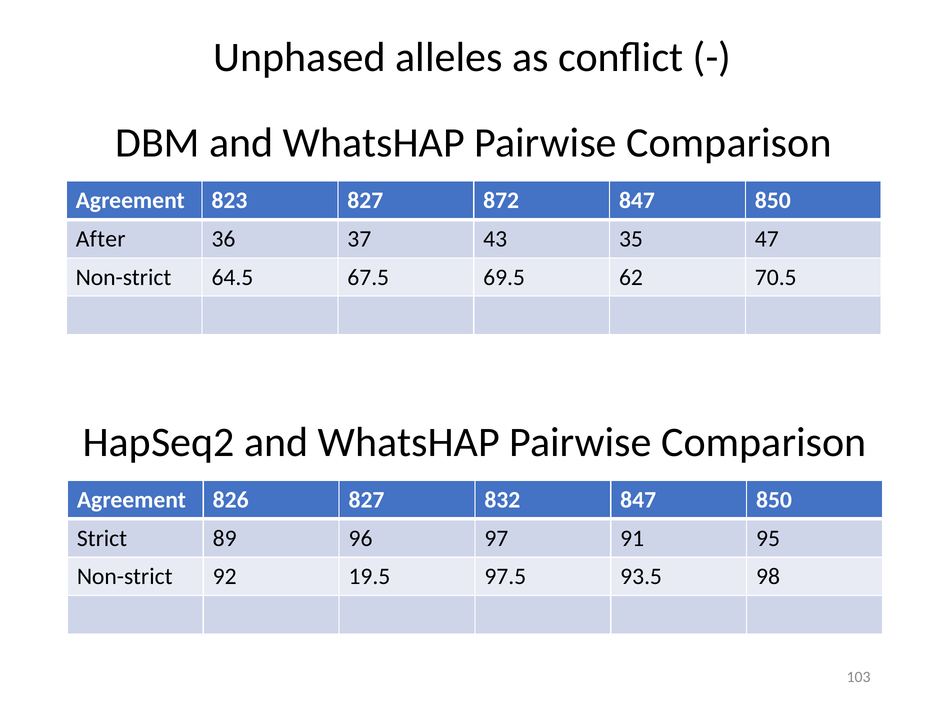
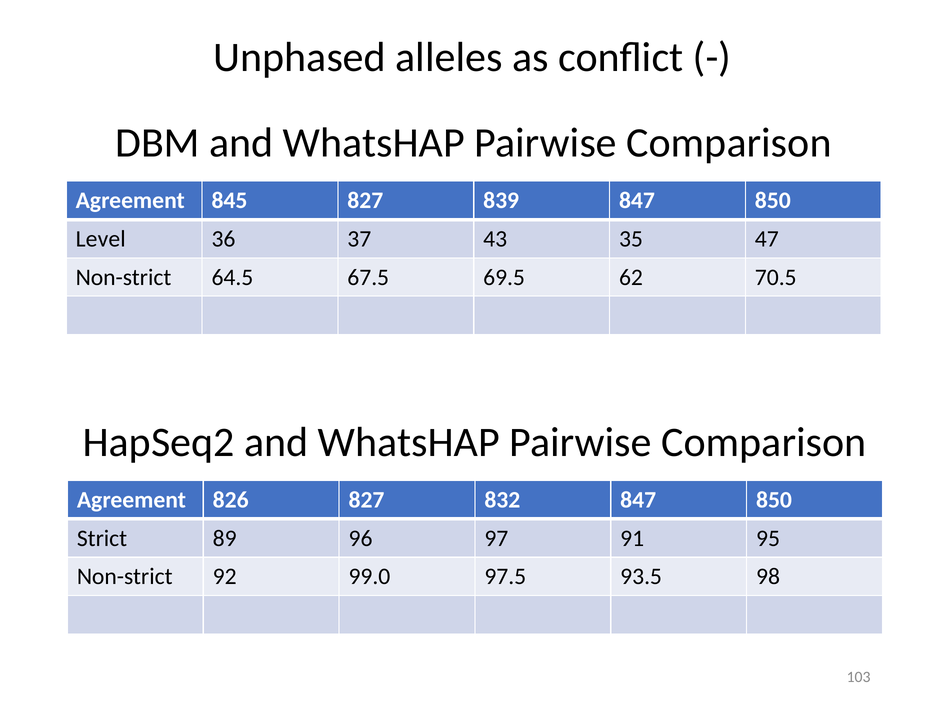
823: 823 -> 845
872: 872 -> 839
After: After -> Level
19.5: 19.5 -> 99.0
